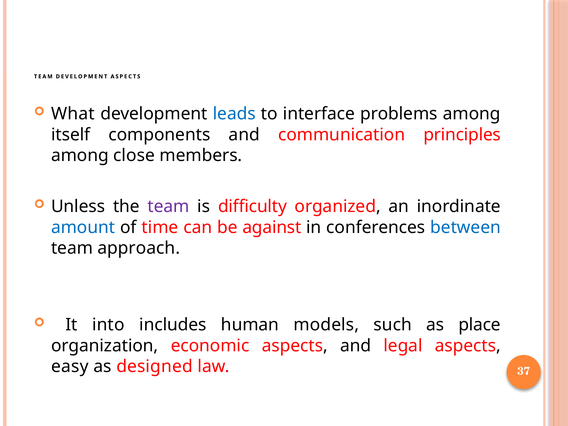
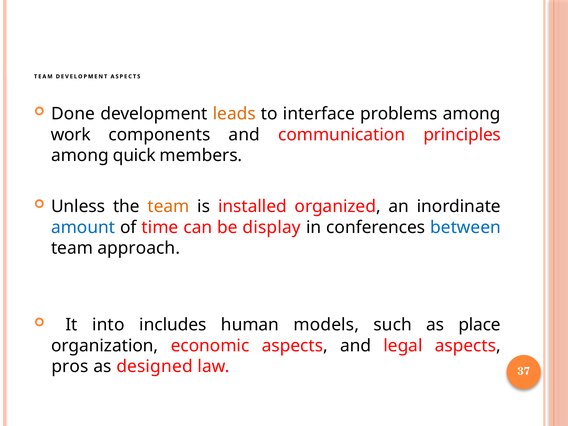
What: What -> Done
leads colour: blue -> orange
itself: itself -> work
close: close -> quick
team at (169, 207) colour: purple -> orange
difficulty: difficulty -> installed
against: against -> display
easy: easy -> pros
